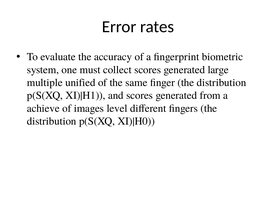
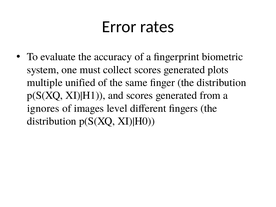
large: large -> plots
achieve: achieve -> ignores
